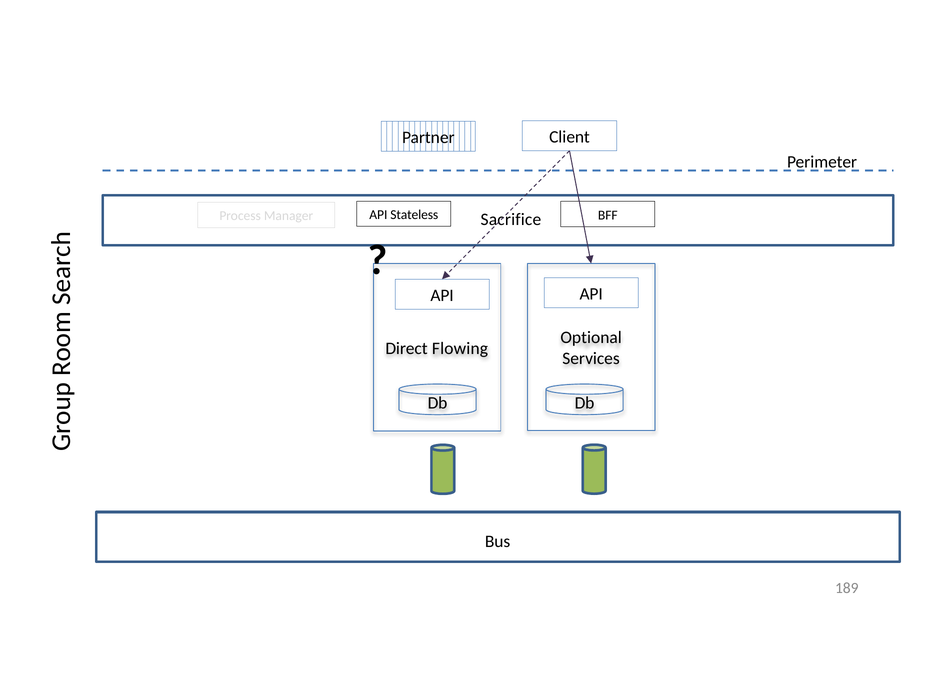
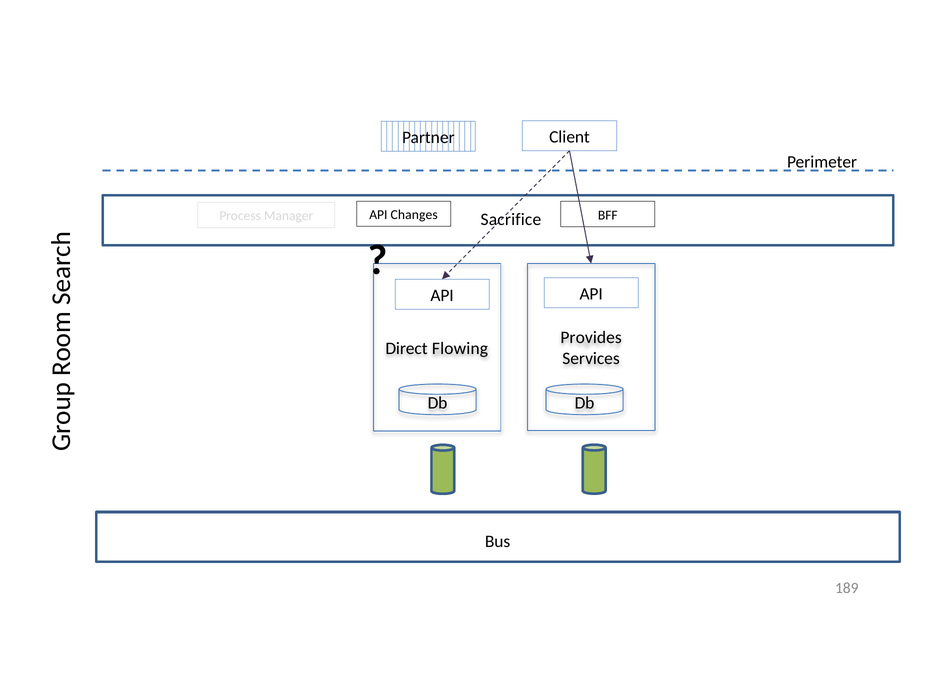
Stateless: Stateless -> Changes
Optional: Optional -> Provides
